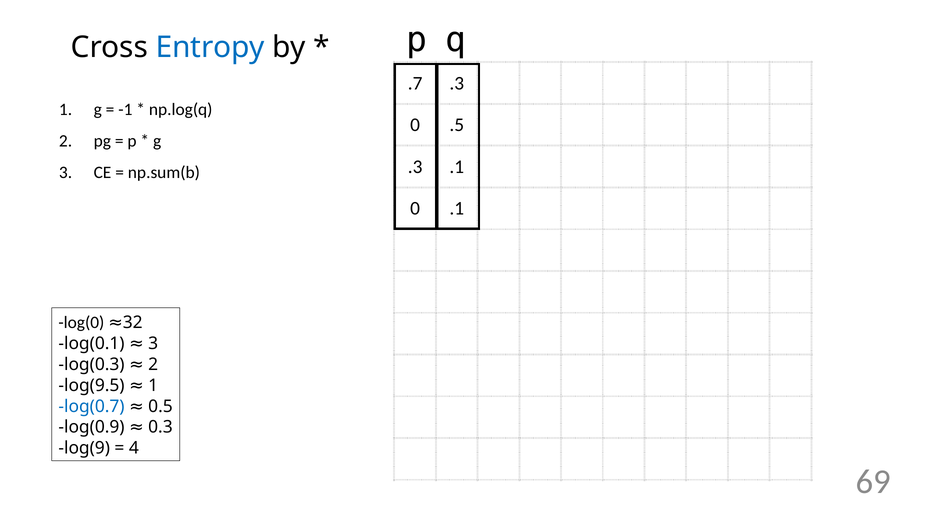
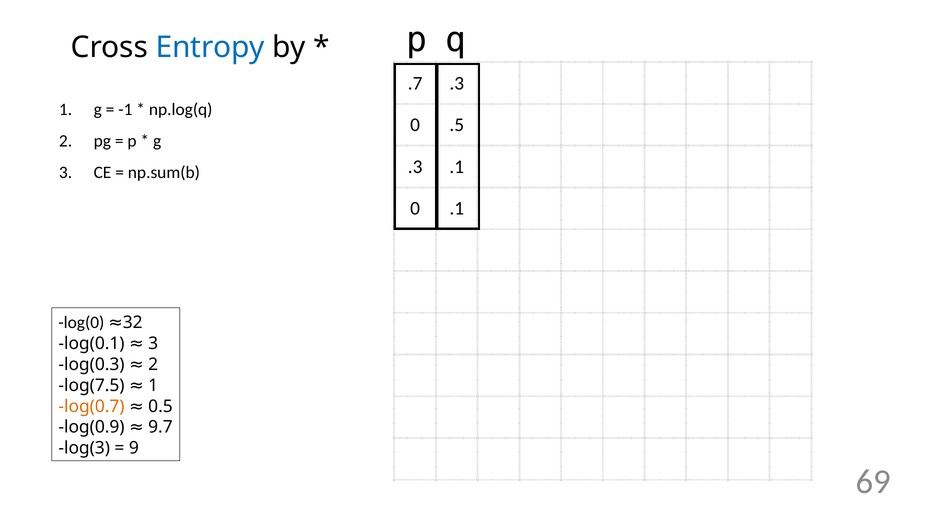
log(9.5: log(9.5 -> log(7.5
log(0.7 colour: blue -> orange
0.3: 0.3 -> 9.7
log(9: log(9 -> log(3
4: 4 -> 9
